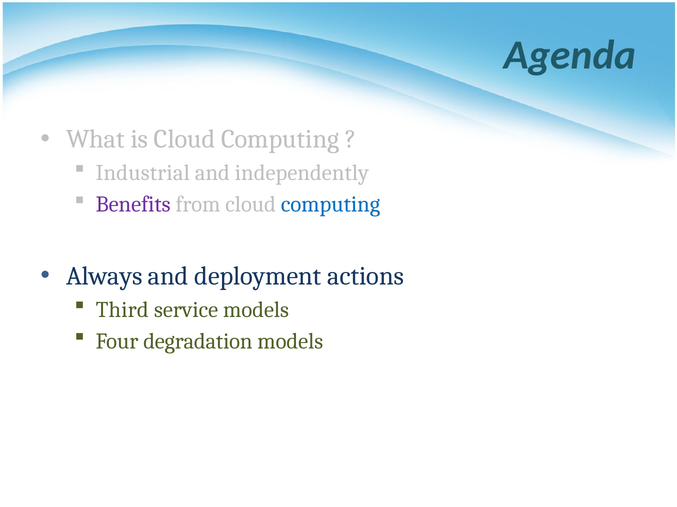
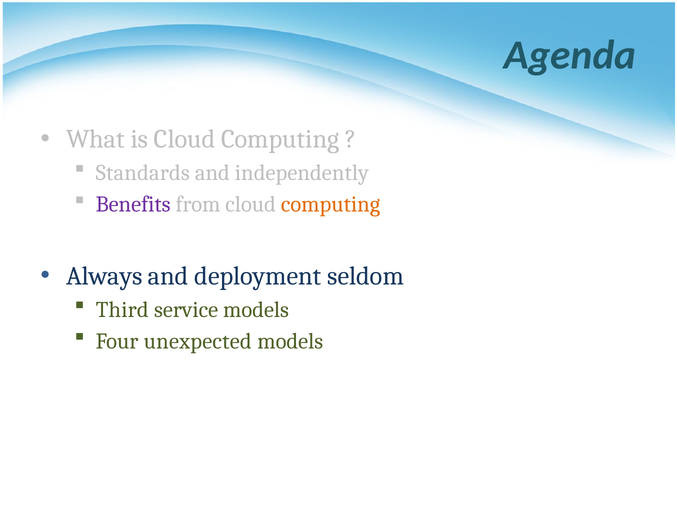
Industrial: Industrial -> Standards
computing at (331, 205) colour: blue -> orange
actions: actions -> seldom
degradation: degradation -> unexpected
